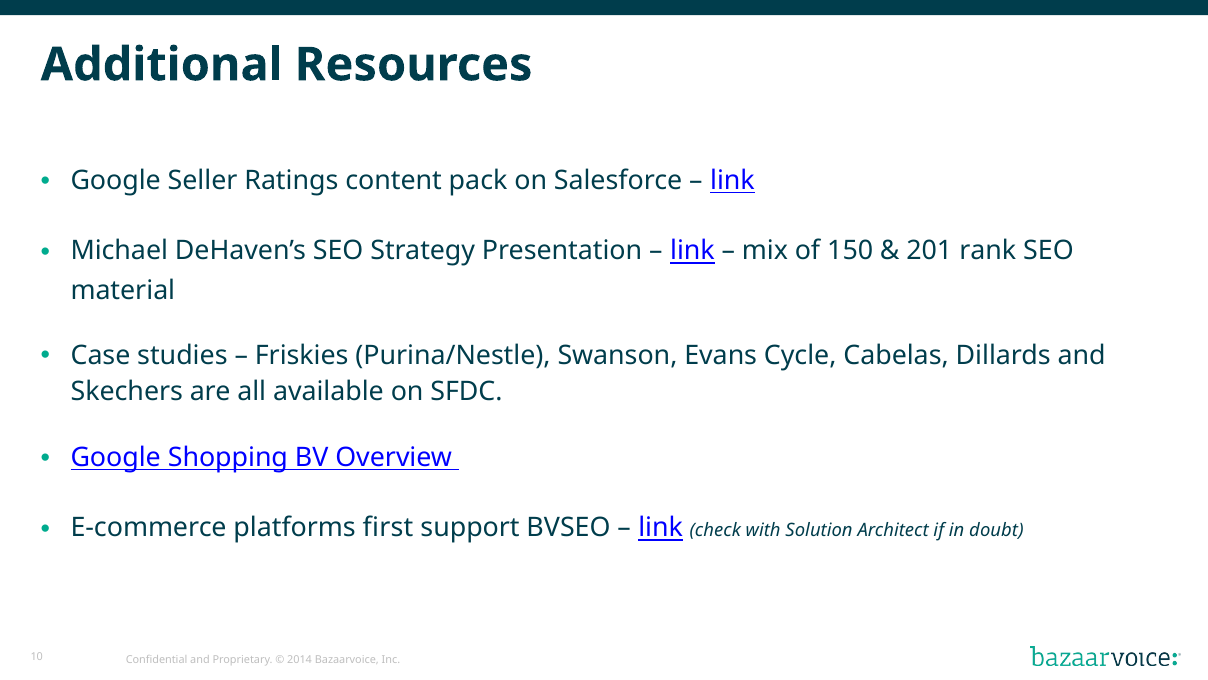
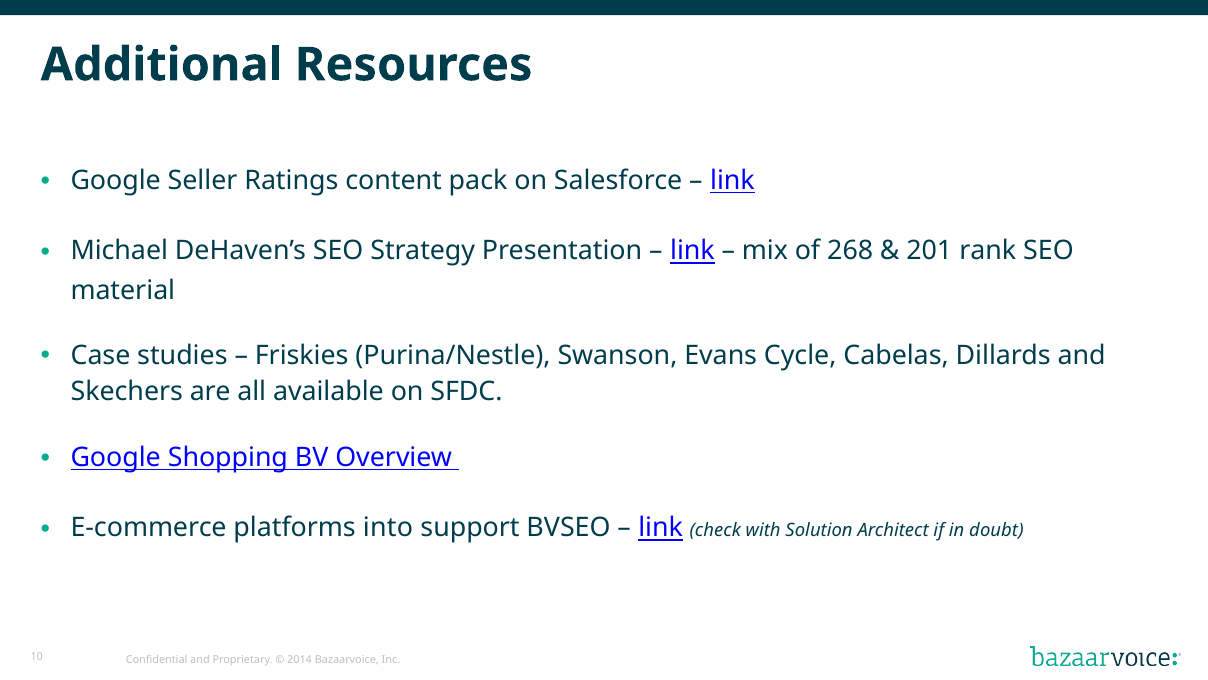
150: 150 -> 268
first: first -> into
